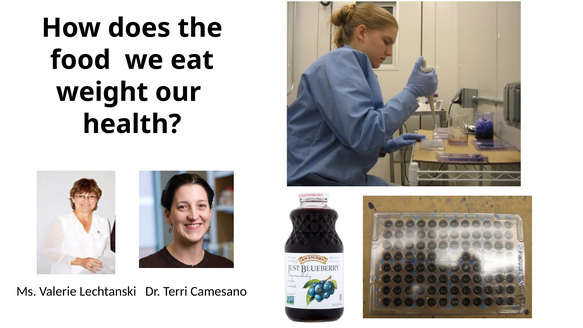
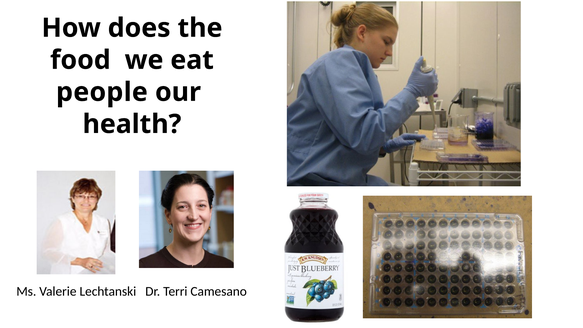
weight: weight -> people
